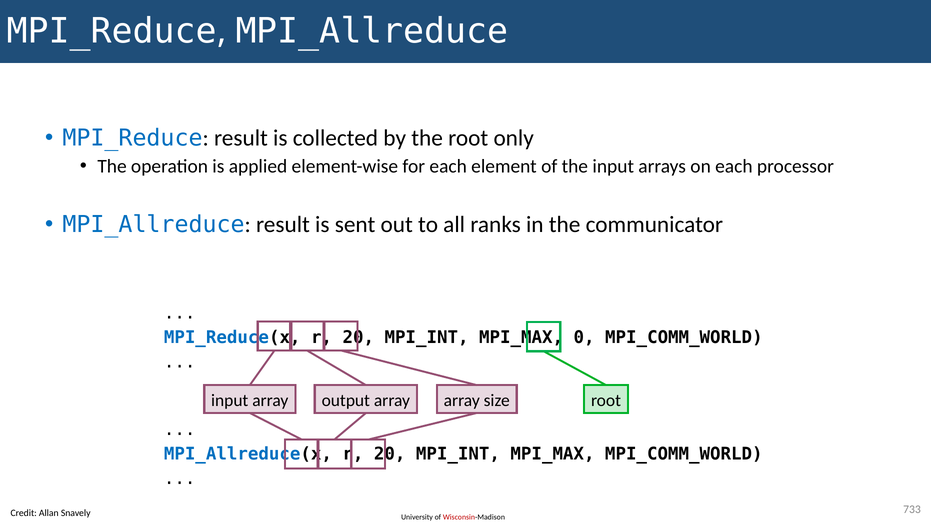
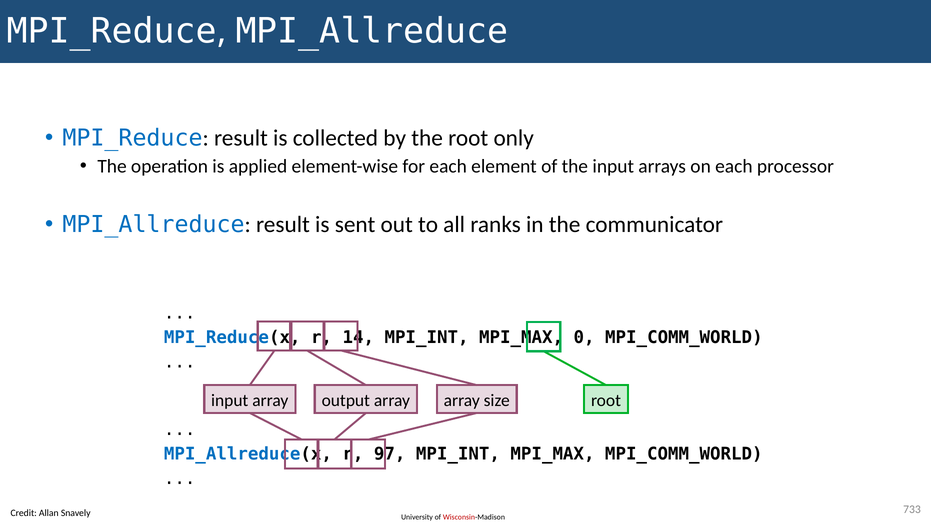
MPI_Reduce(x r 20: 20 -> 14
MPI_Allreduce(x r 20: 20 -> 97
